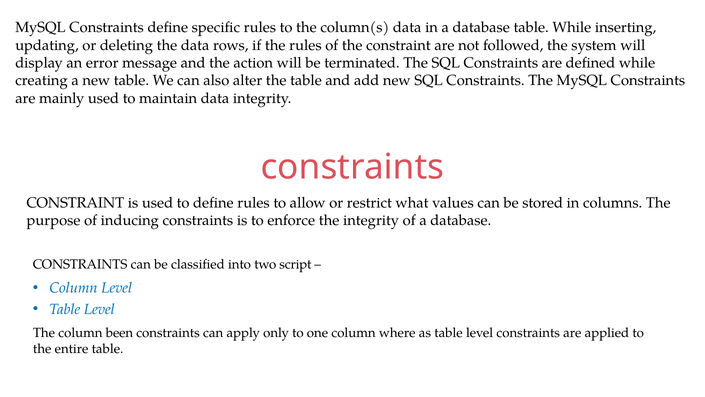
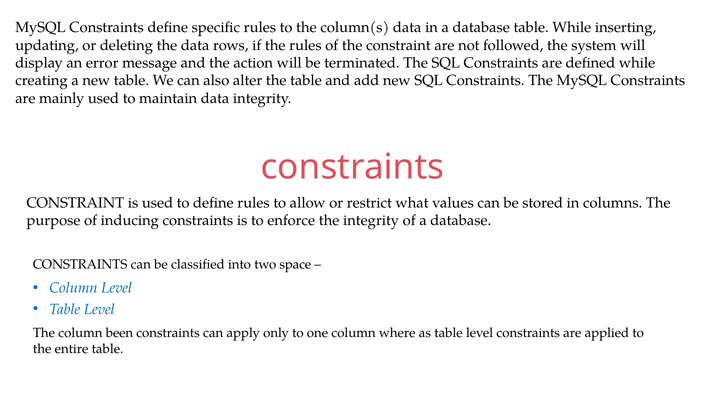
script: script -> space
